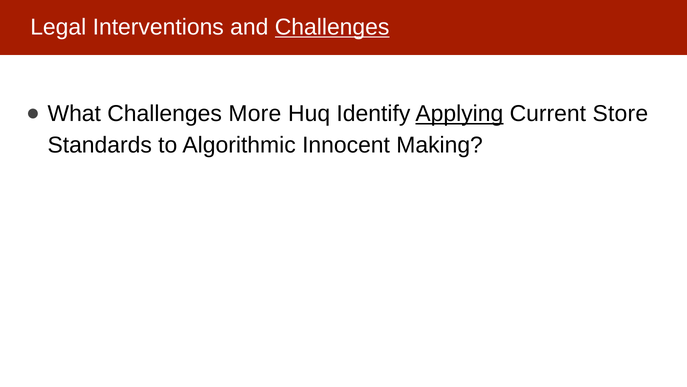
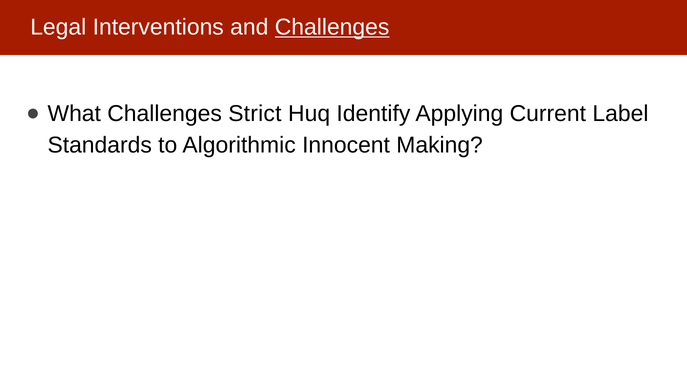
More: More -> Strict
Applying underline: present -> none
Store: Store -> Label
